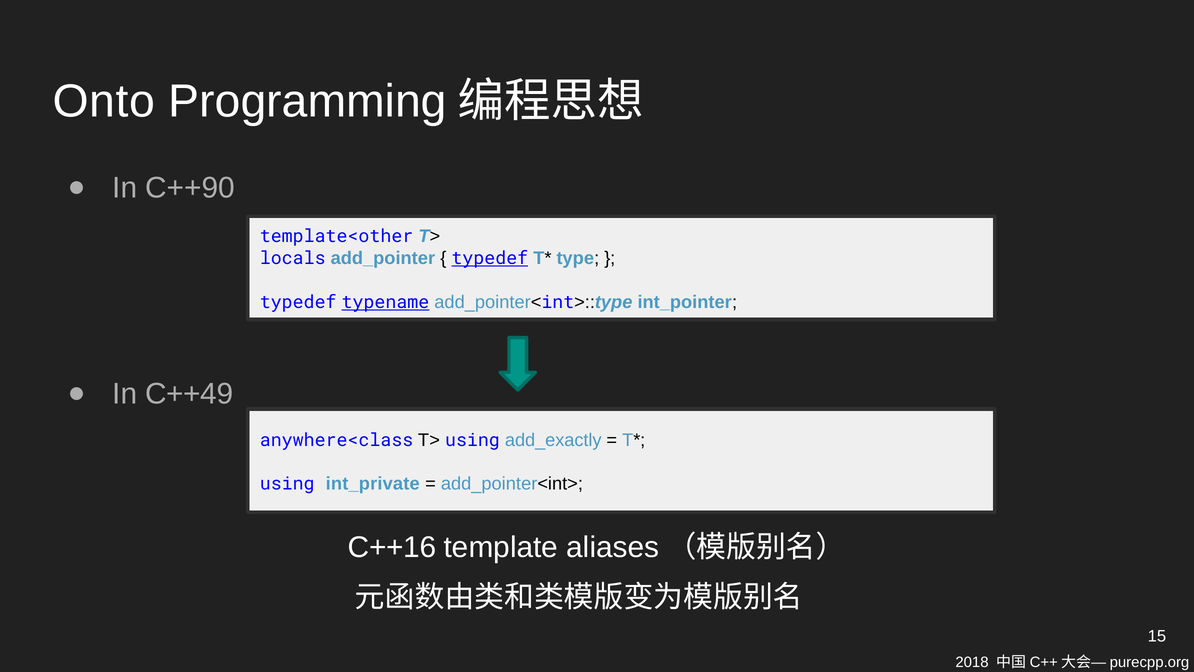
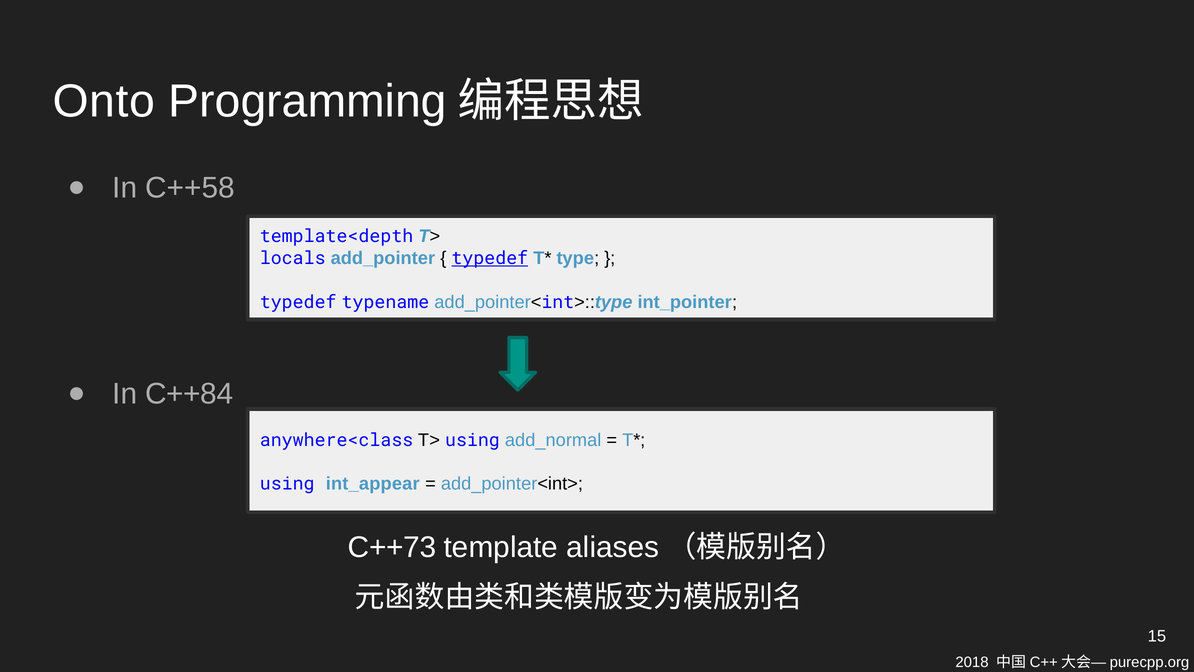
C++90: C++90 -> C++58
template<other: template<other -> template<depth
typename underline: present -> none
C++49: C++49 -> C++84
add_exactly: add_exactly -> add_normal
int_private: int_private -> int_appear
C++16: C++16 -> C++73
